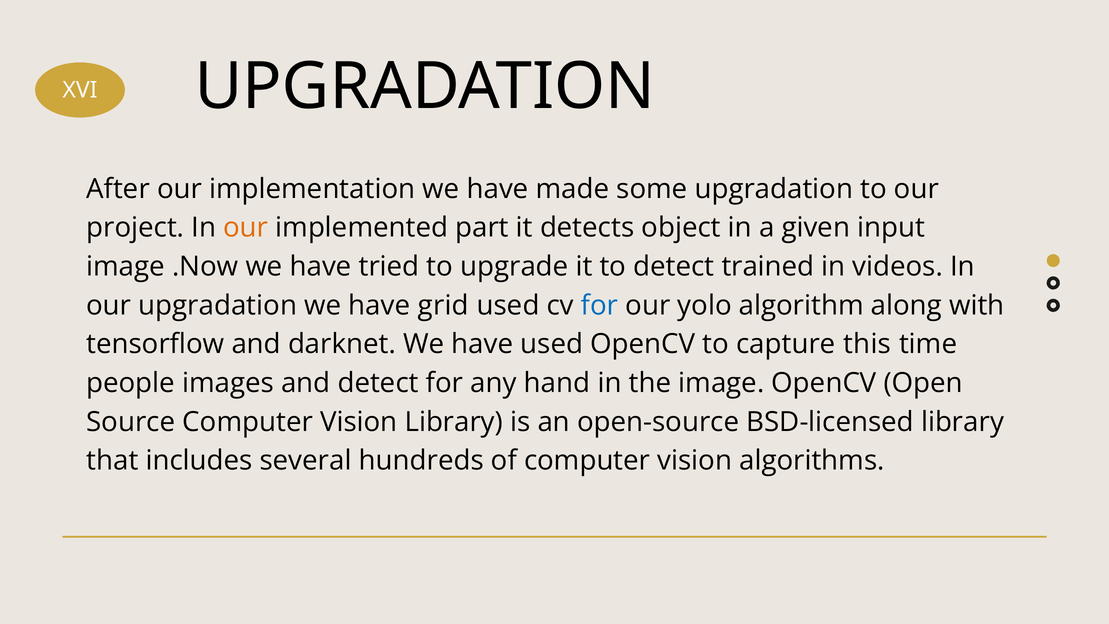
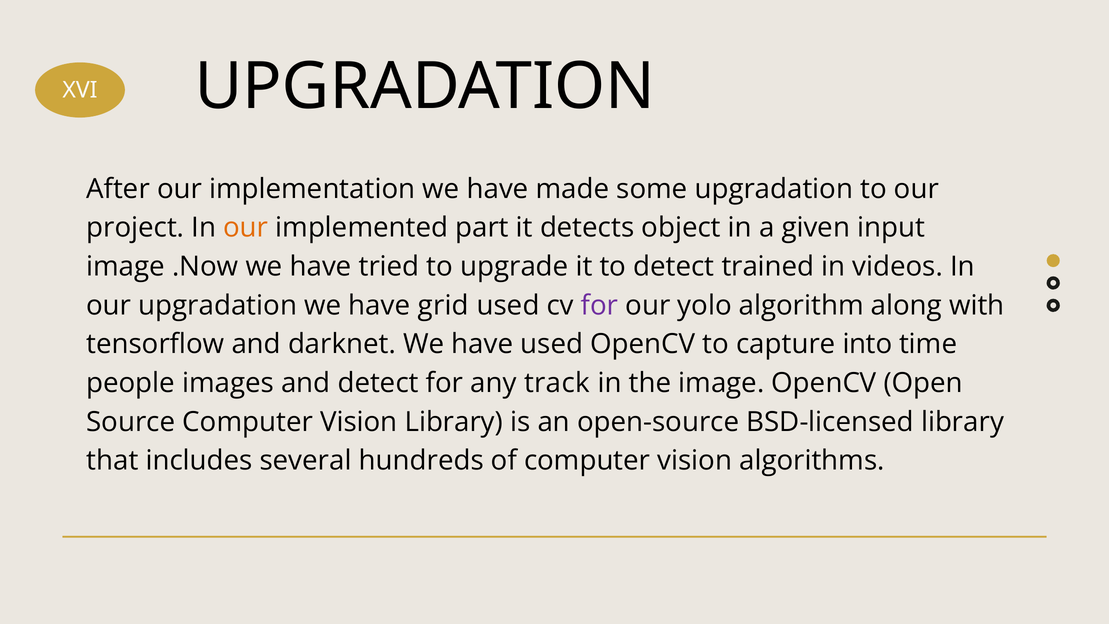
for at (600, 305) colour: blue -> purple
this: this -> into
hand: hand -> track
